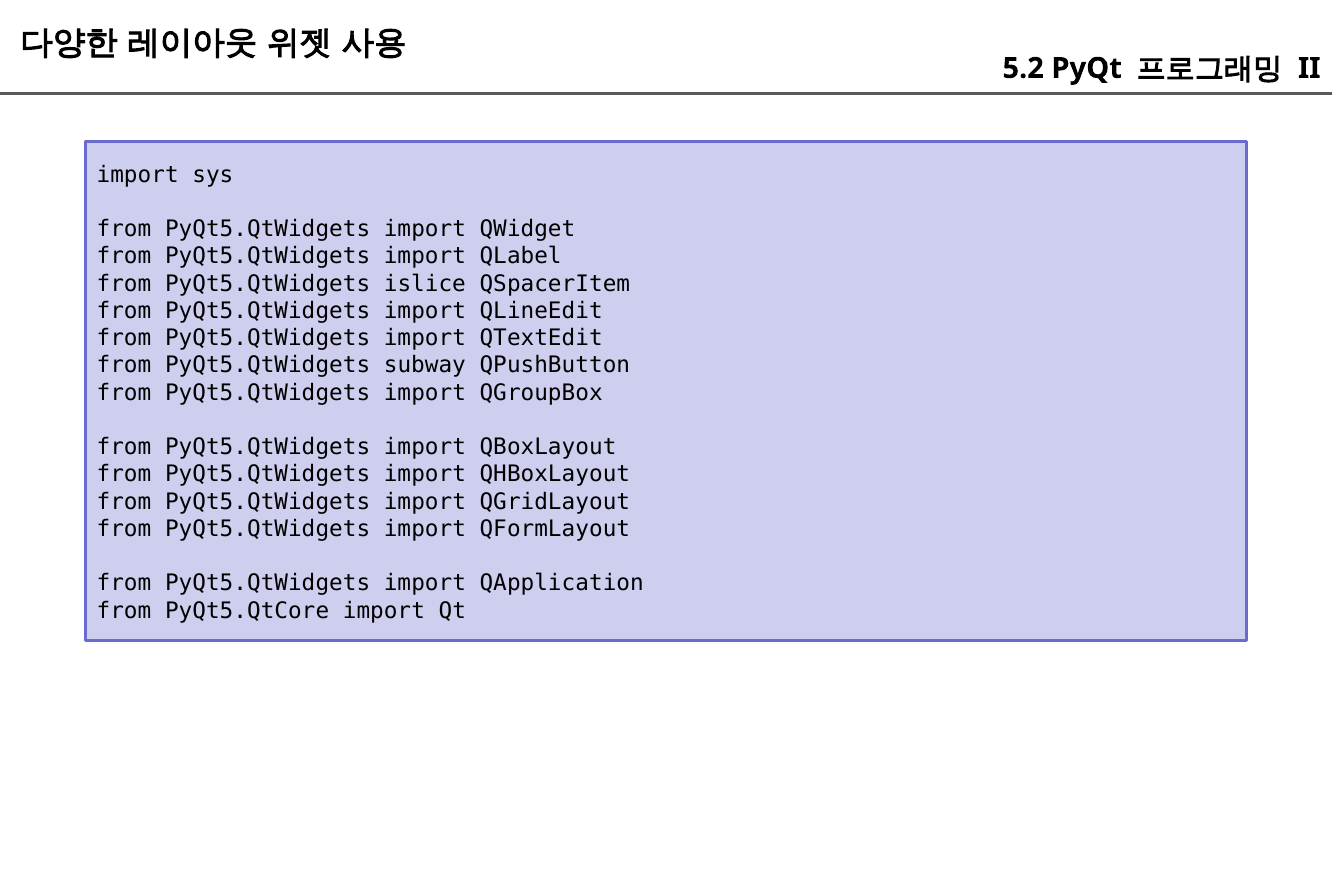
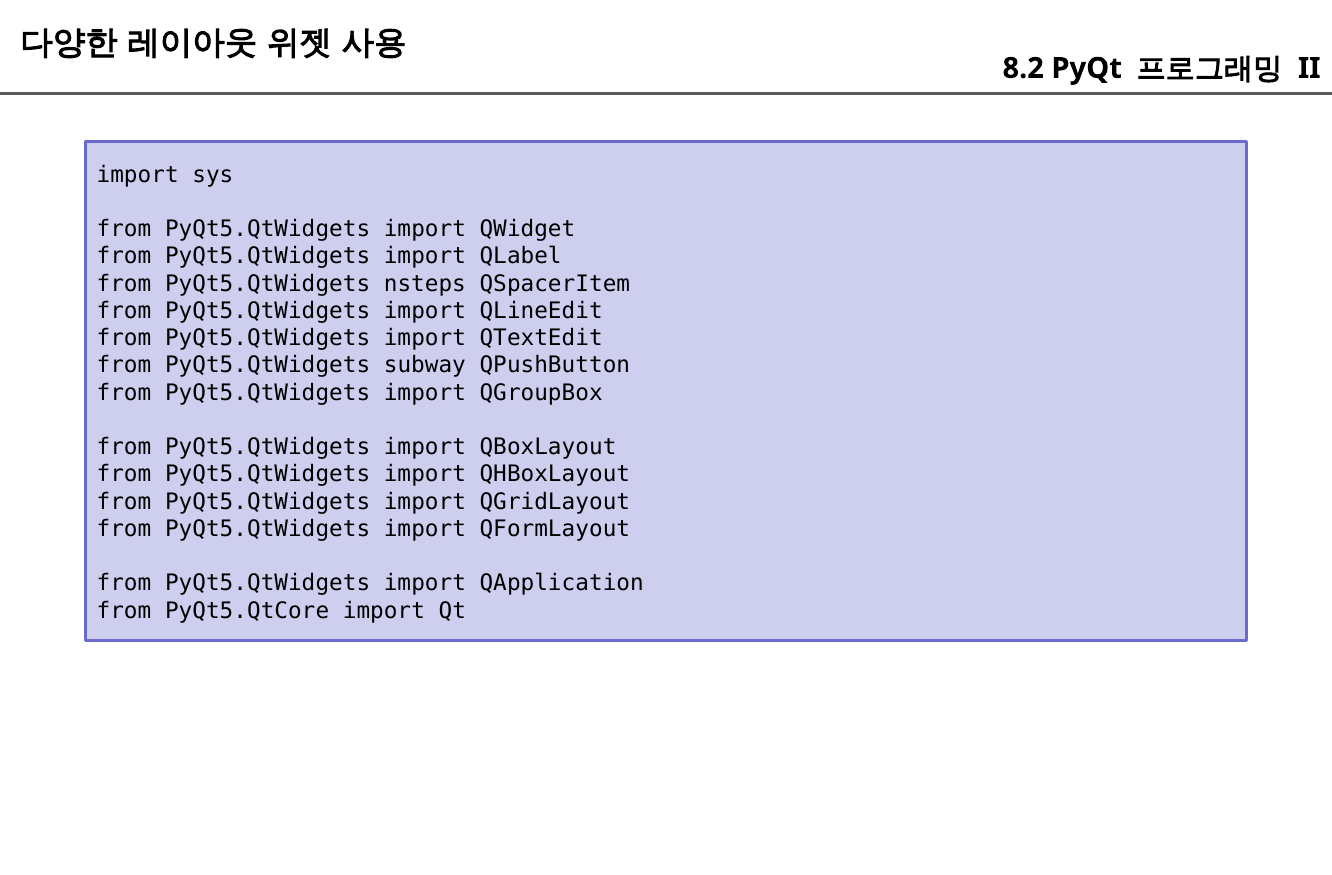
5.2: 5.2 -> 8.2
islice: islice -> nsteps
